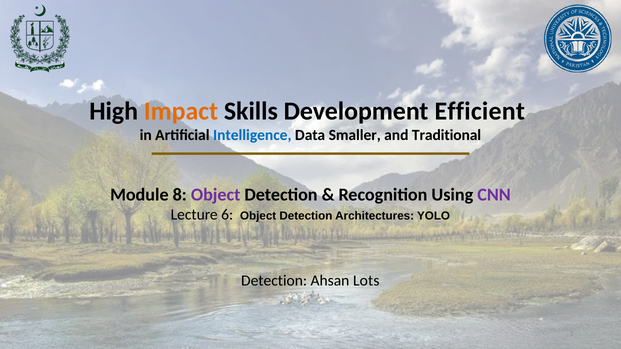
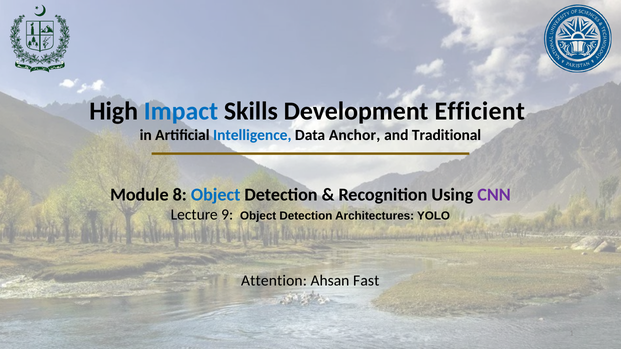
Impact colour: orange -> blue
Smaller: Smaller -> Anchor
Object at (216, 195) colour: purple -> blue
6: 6 -> 9
Detection at (274, 281): Detection -> Attention
Lots: Lots -> Fast
